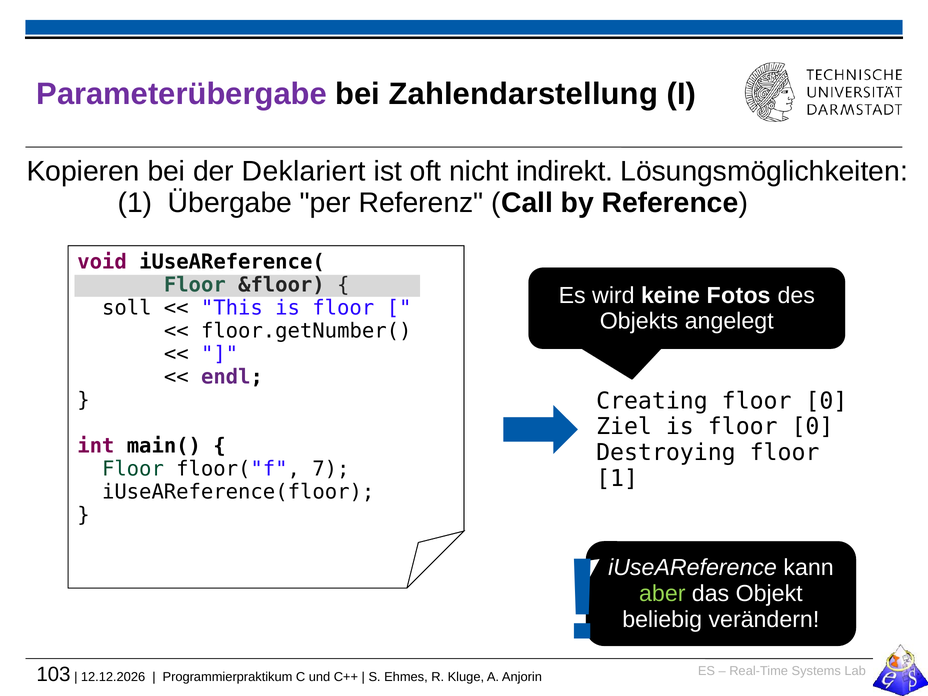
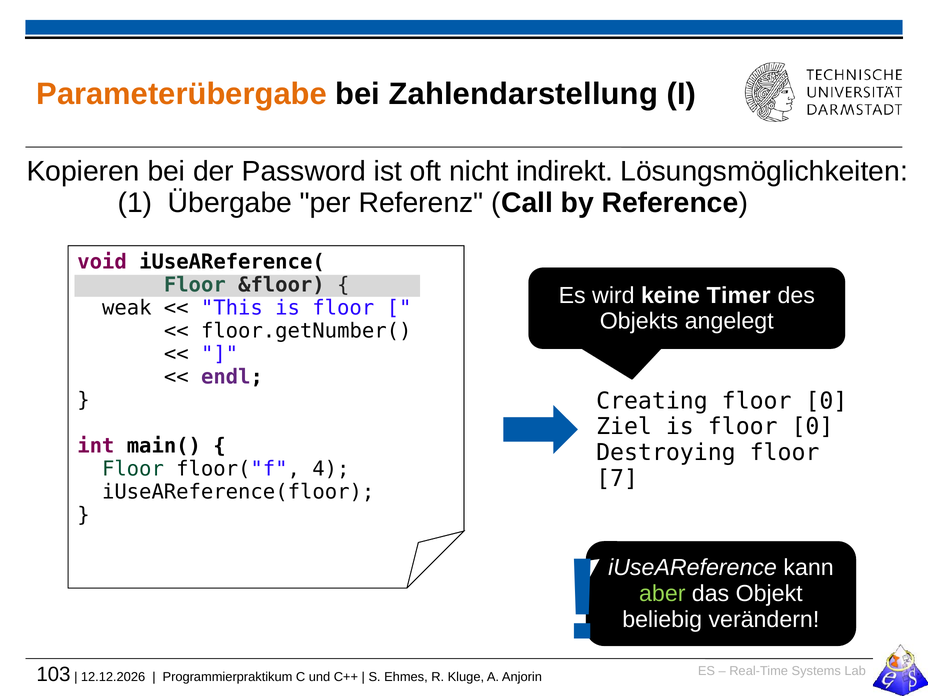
Parameterübergabe colour: purple -> orange
Deklariert: Deklariert -> Password
Fotos: Fotos -> Timer
soll: soll -> weak
7: 7 -> 4
1 at (617, 479): 1 -> 7
